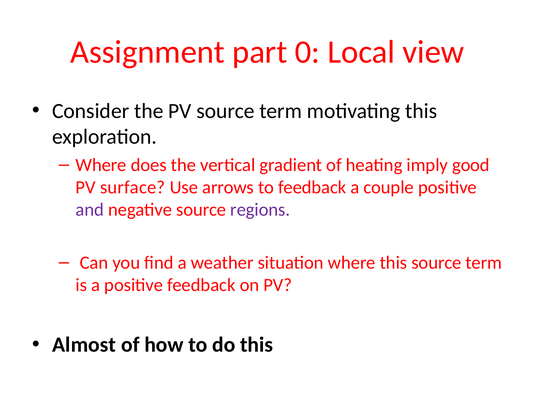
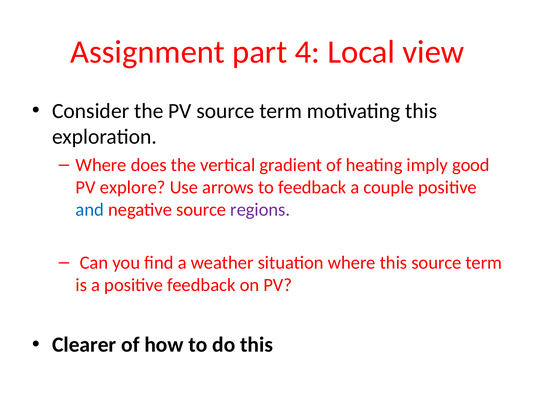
0: 0 -> 4
surface: surface -> explore
and colour: purple -> blue
Almost: Almost -> Clearer
